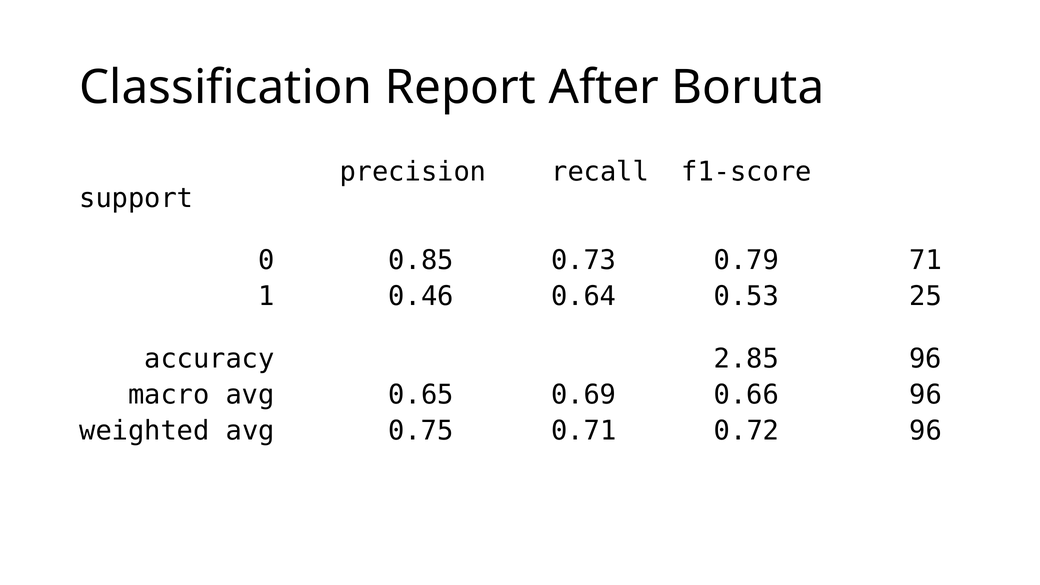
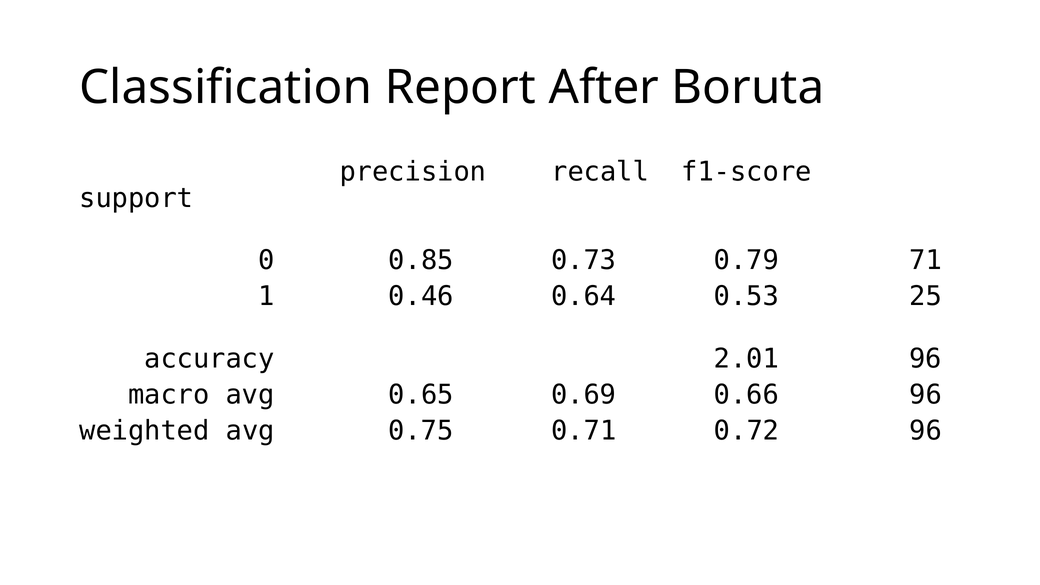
2.85: 2.85 -> 2.01
